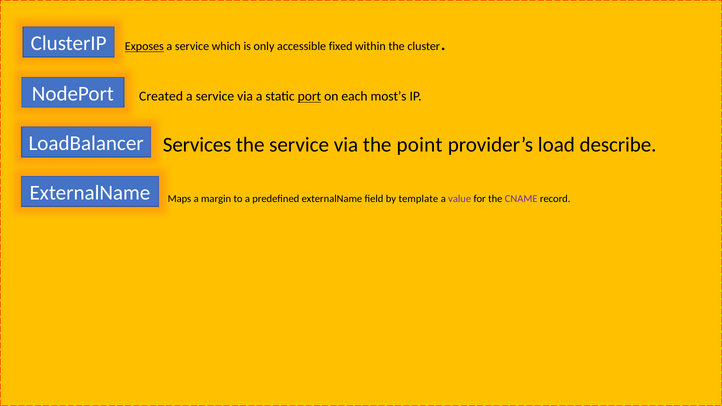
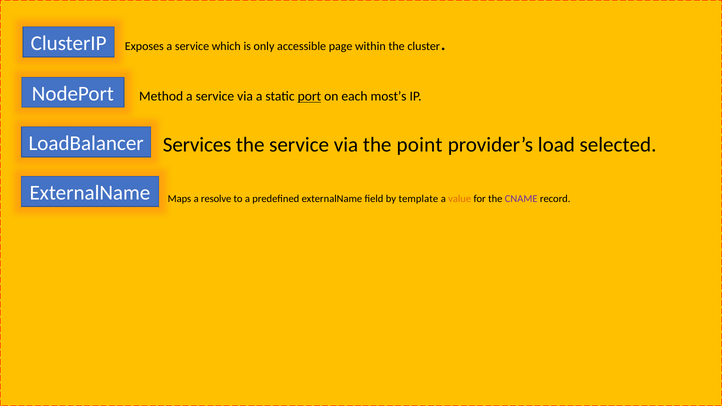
Exposes underline: present -> none
fixed: fixed -> page
Created: Created -> Method
describe: describe -> selected
margin: margin -> resolve
value colour: purple -> orange
